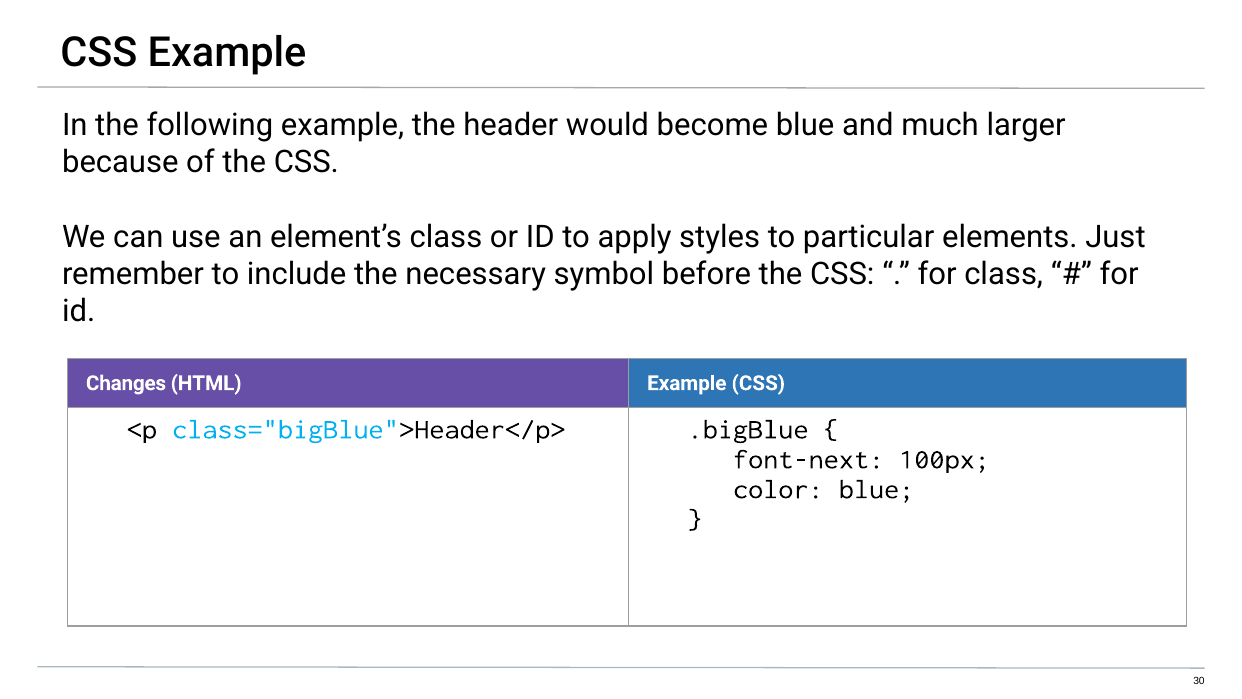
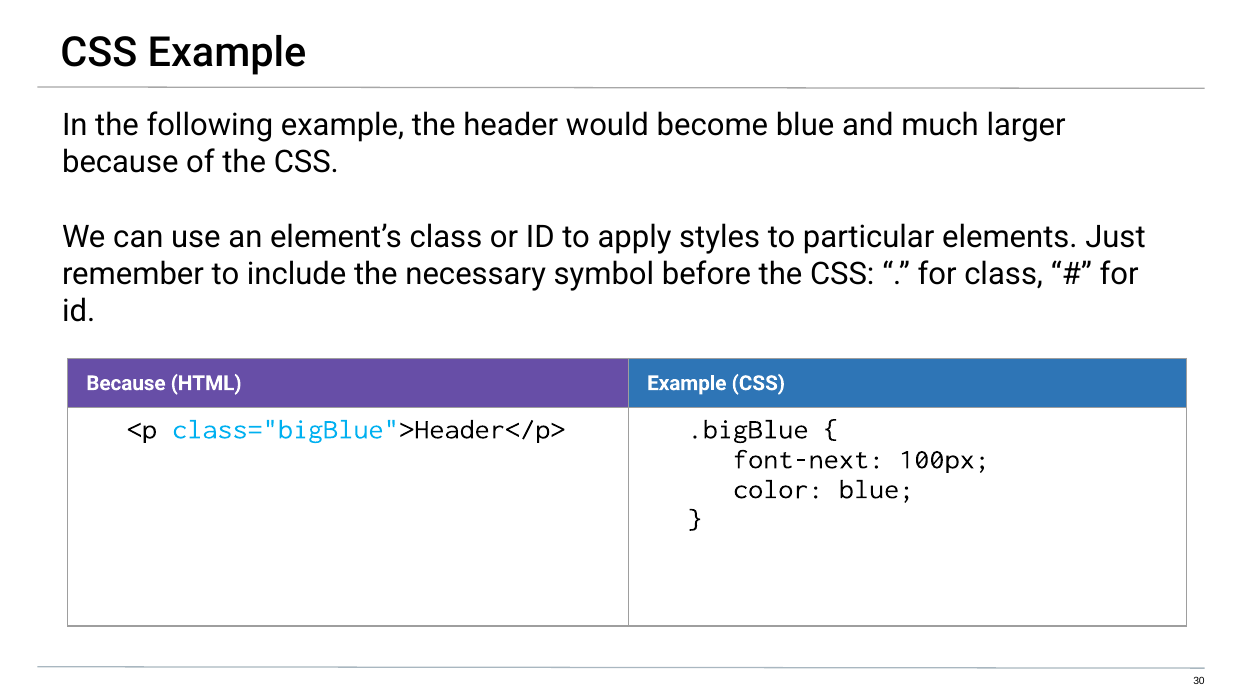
Changes at (126, 383): Changes -> Because
